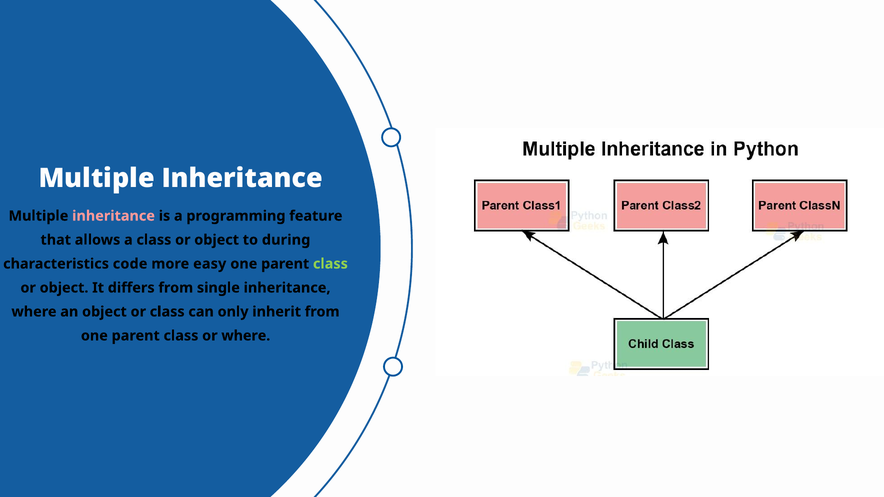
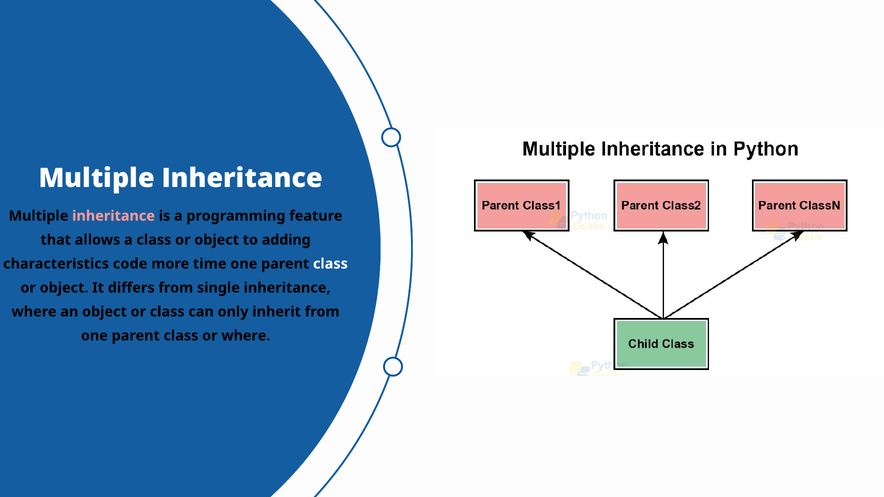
during: during -> adding
easy: easy -> time
class at (330, 264) colour: light green -> white
